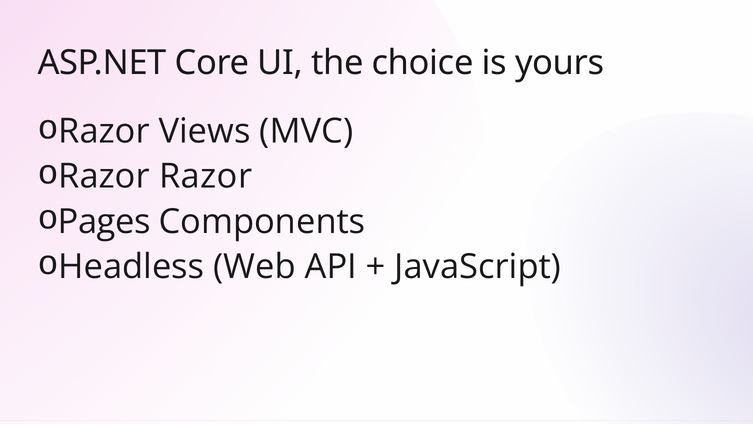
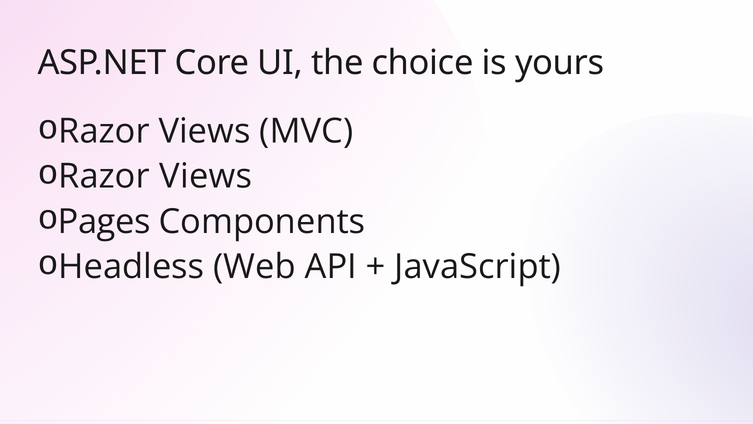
Razor at (206, 176): Razor -> Views
